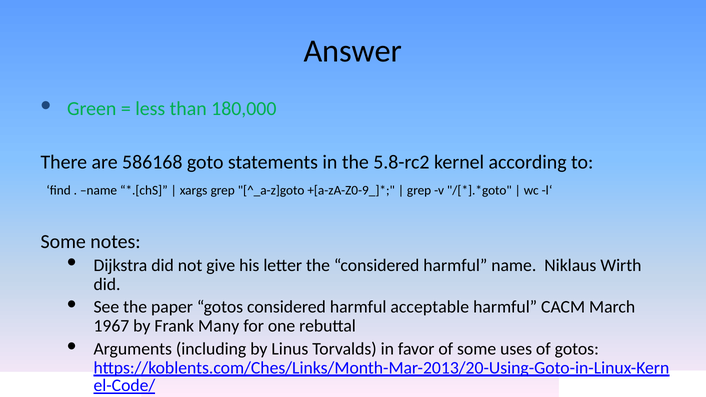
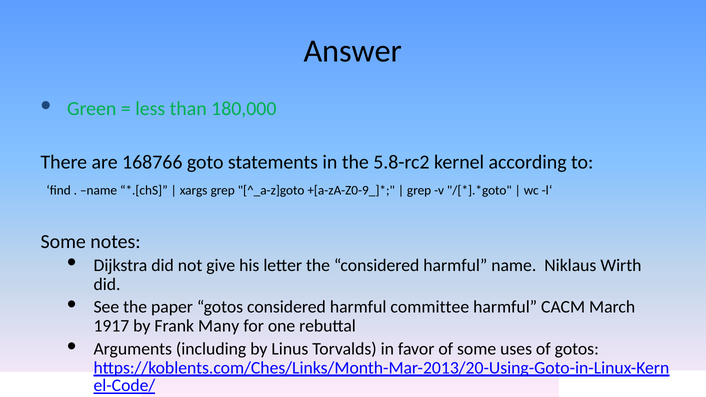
586168: 586168 -> 168766
acceptable: acceptable -> committee
1967: 1967 -> 1917
